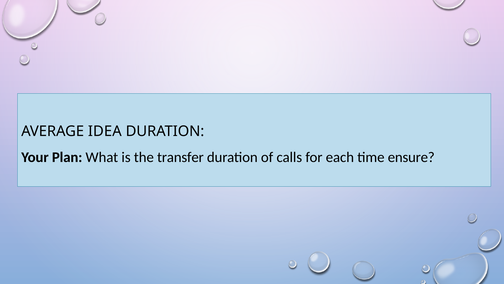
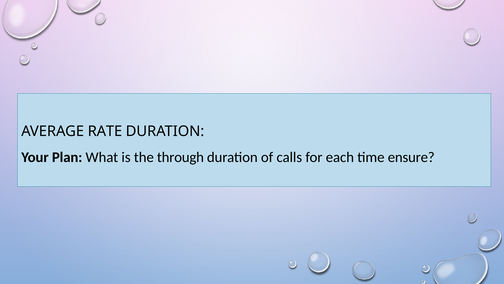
IDEA: IDEA -> RATE
transfer: transfer -> through
